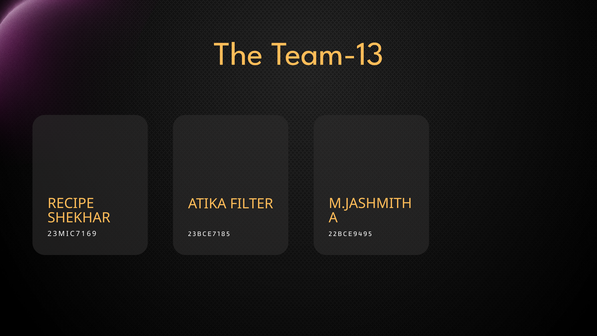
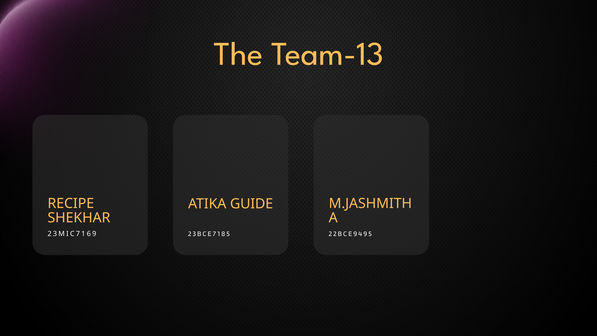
FILTER: FILTER -> GUIDE
